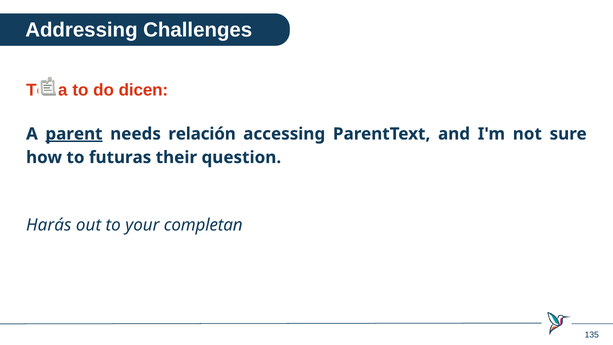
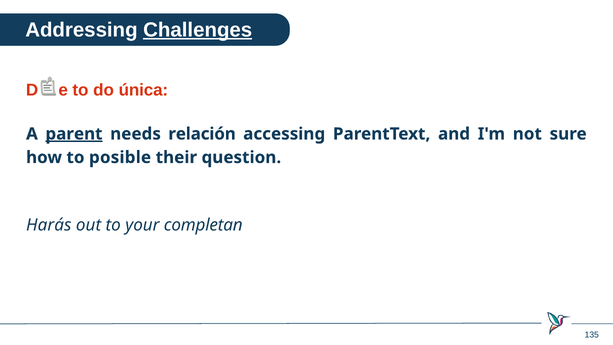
Challenges underline: none -> present
Toda: Toda -> Darle
dicen: dicen -> única
futuras: futuras -> posible
